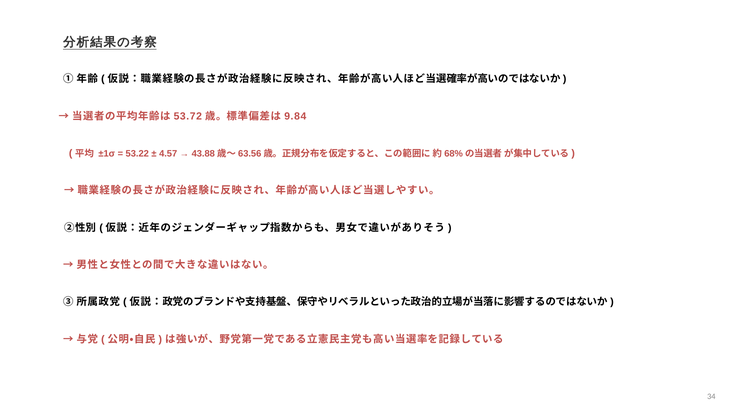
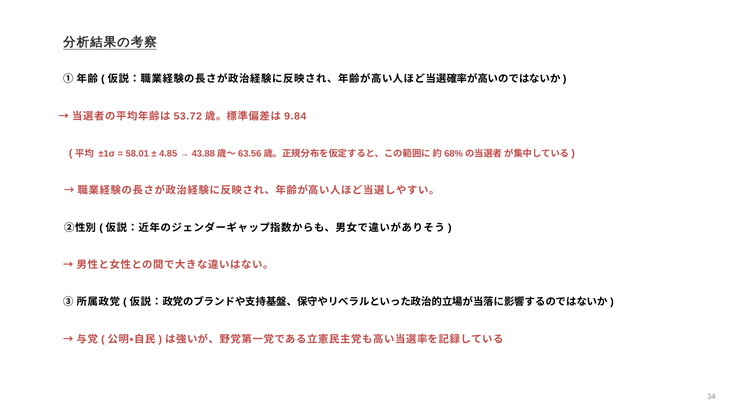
53.22: 53.22 -> 58.01
4.57: 4.57 -> 4.85
